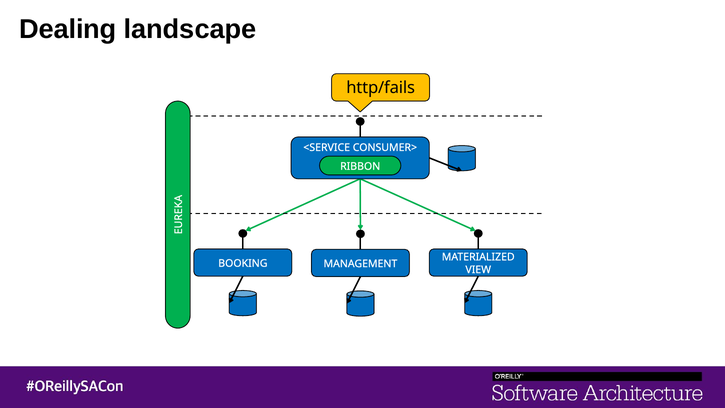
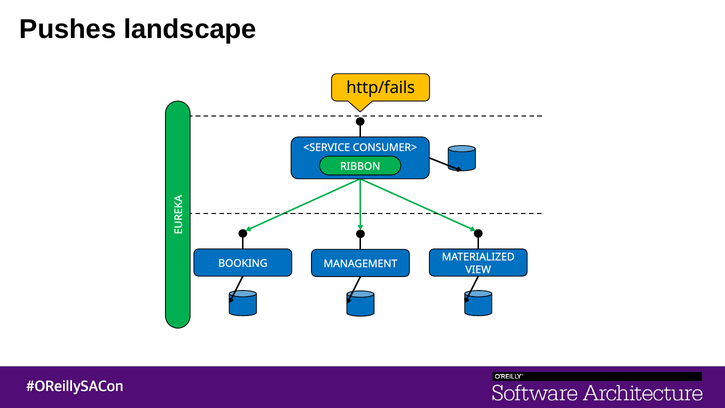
Dealing: Dealing -> Pushes
